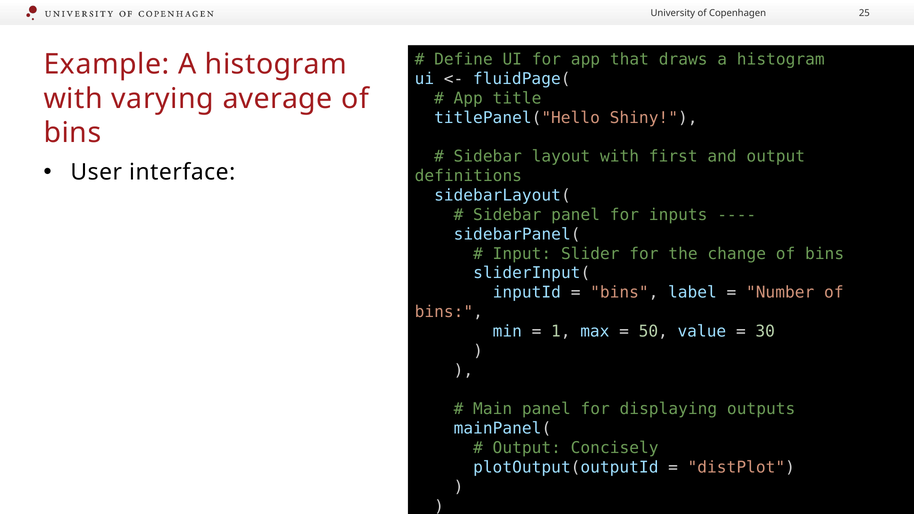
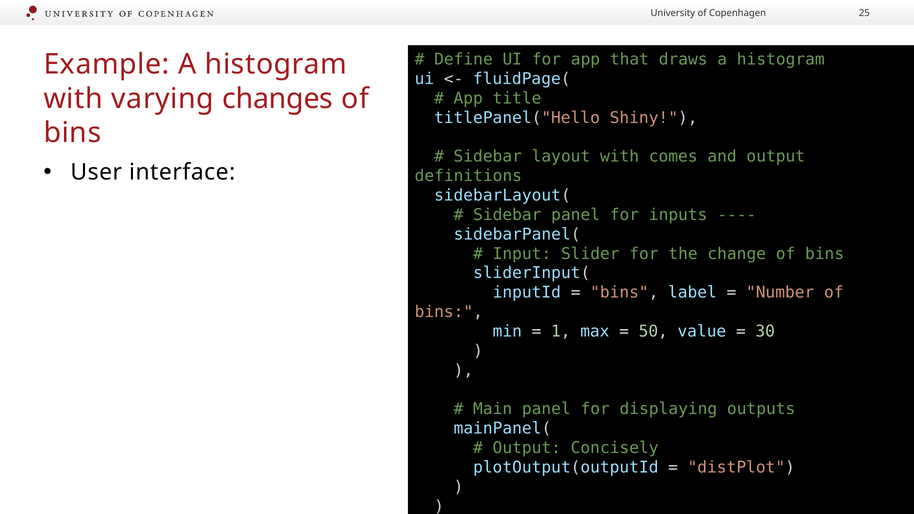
average: average -> changes
first: first -> comes
